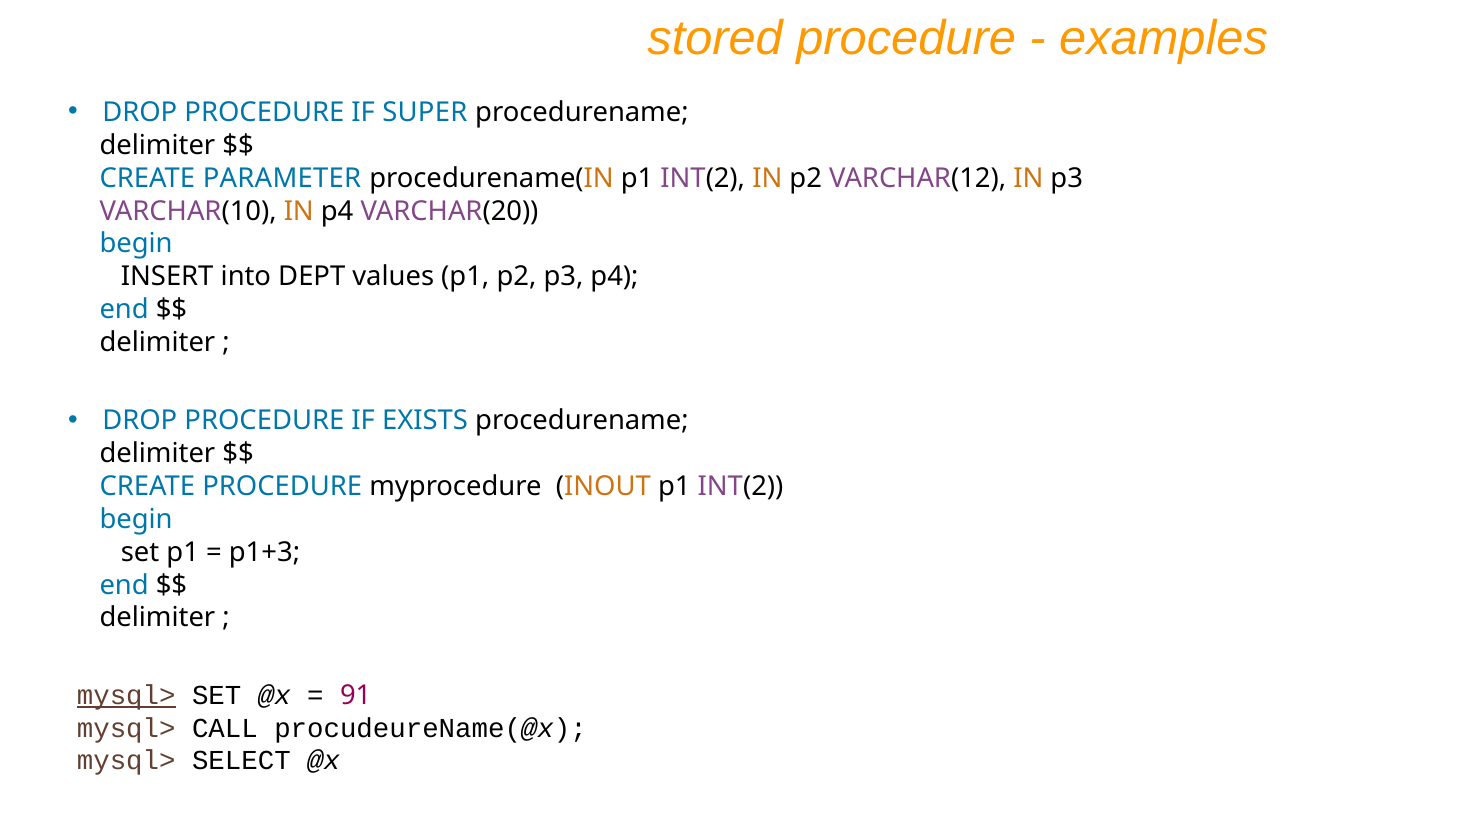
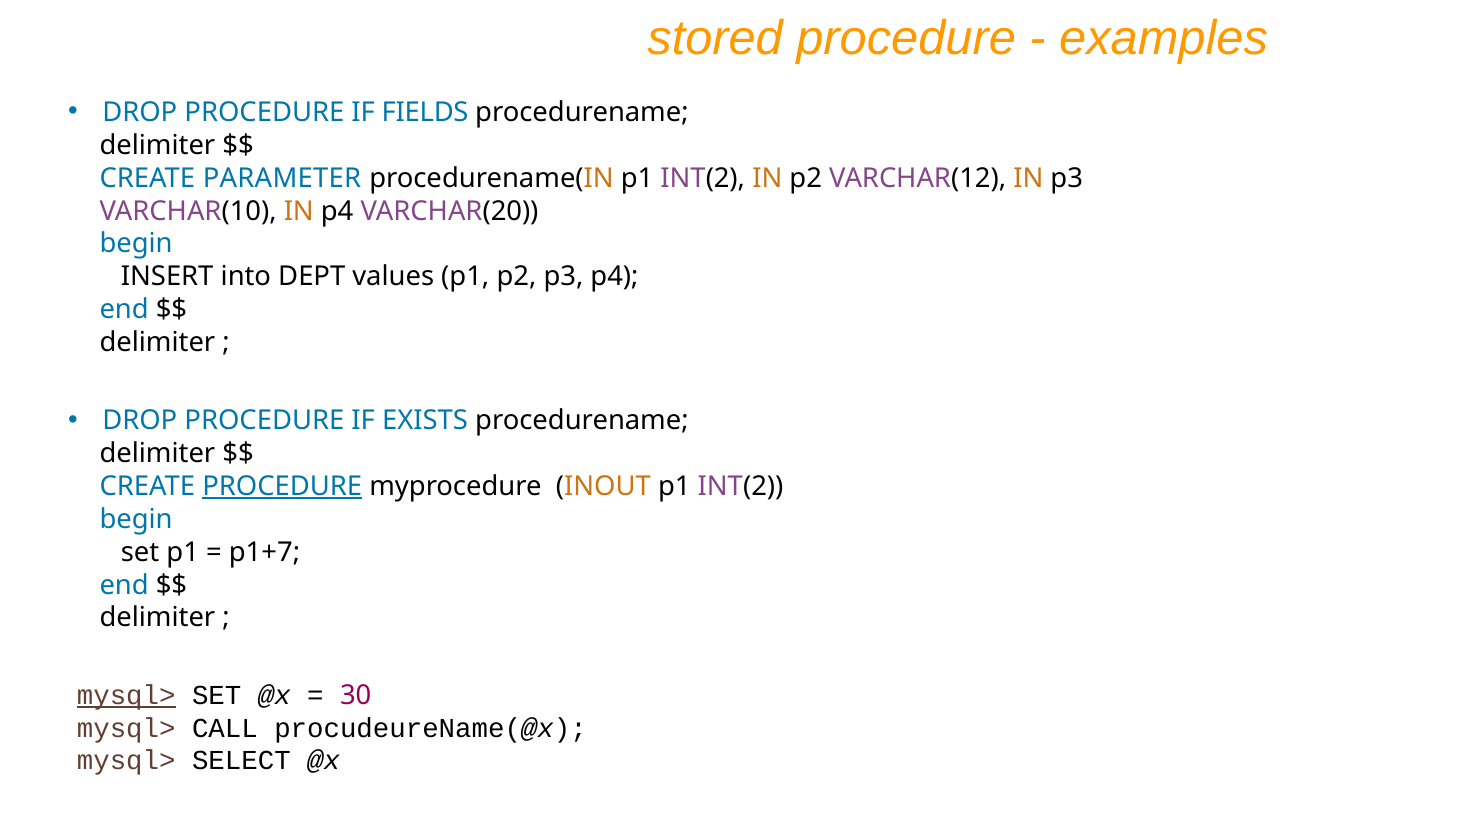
SUPER: SUPER -> FIELDS
PROCEDURE at (282, 487) underline: none -> present
p1+3: p1+3 -> p1+7
91: 91 -> 30
